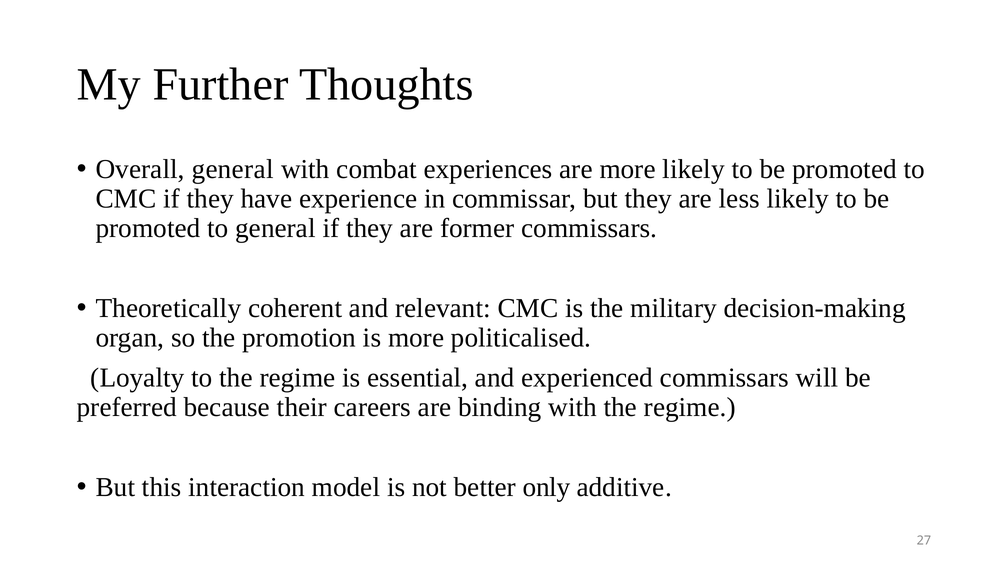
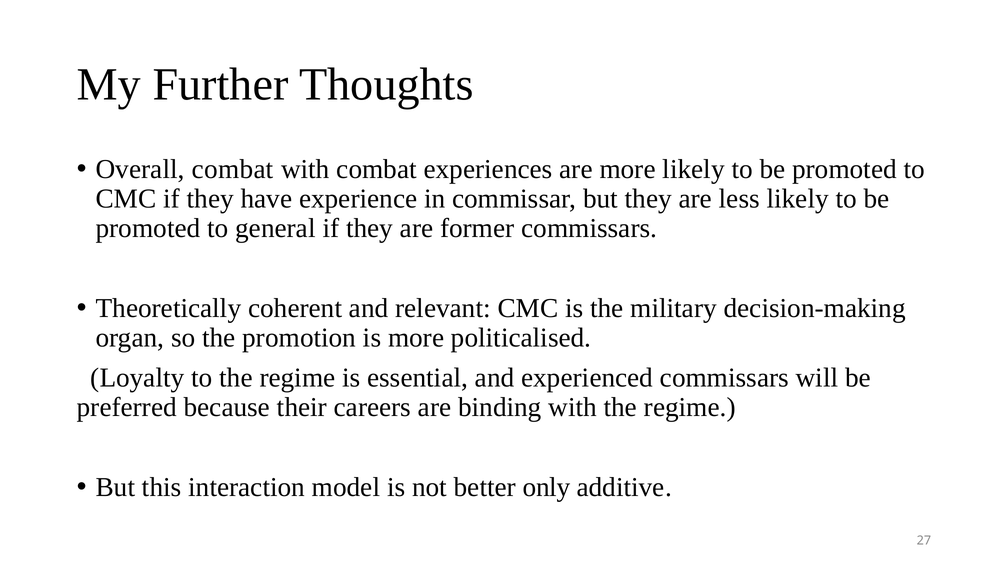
Overall general: general -> combat
